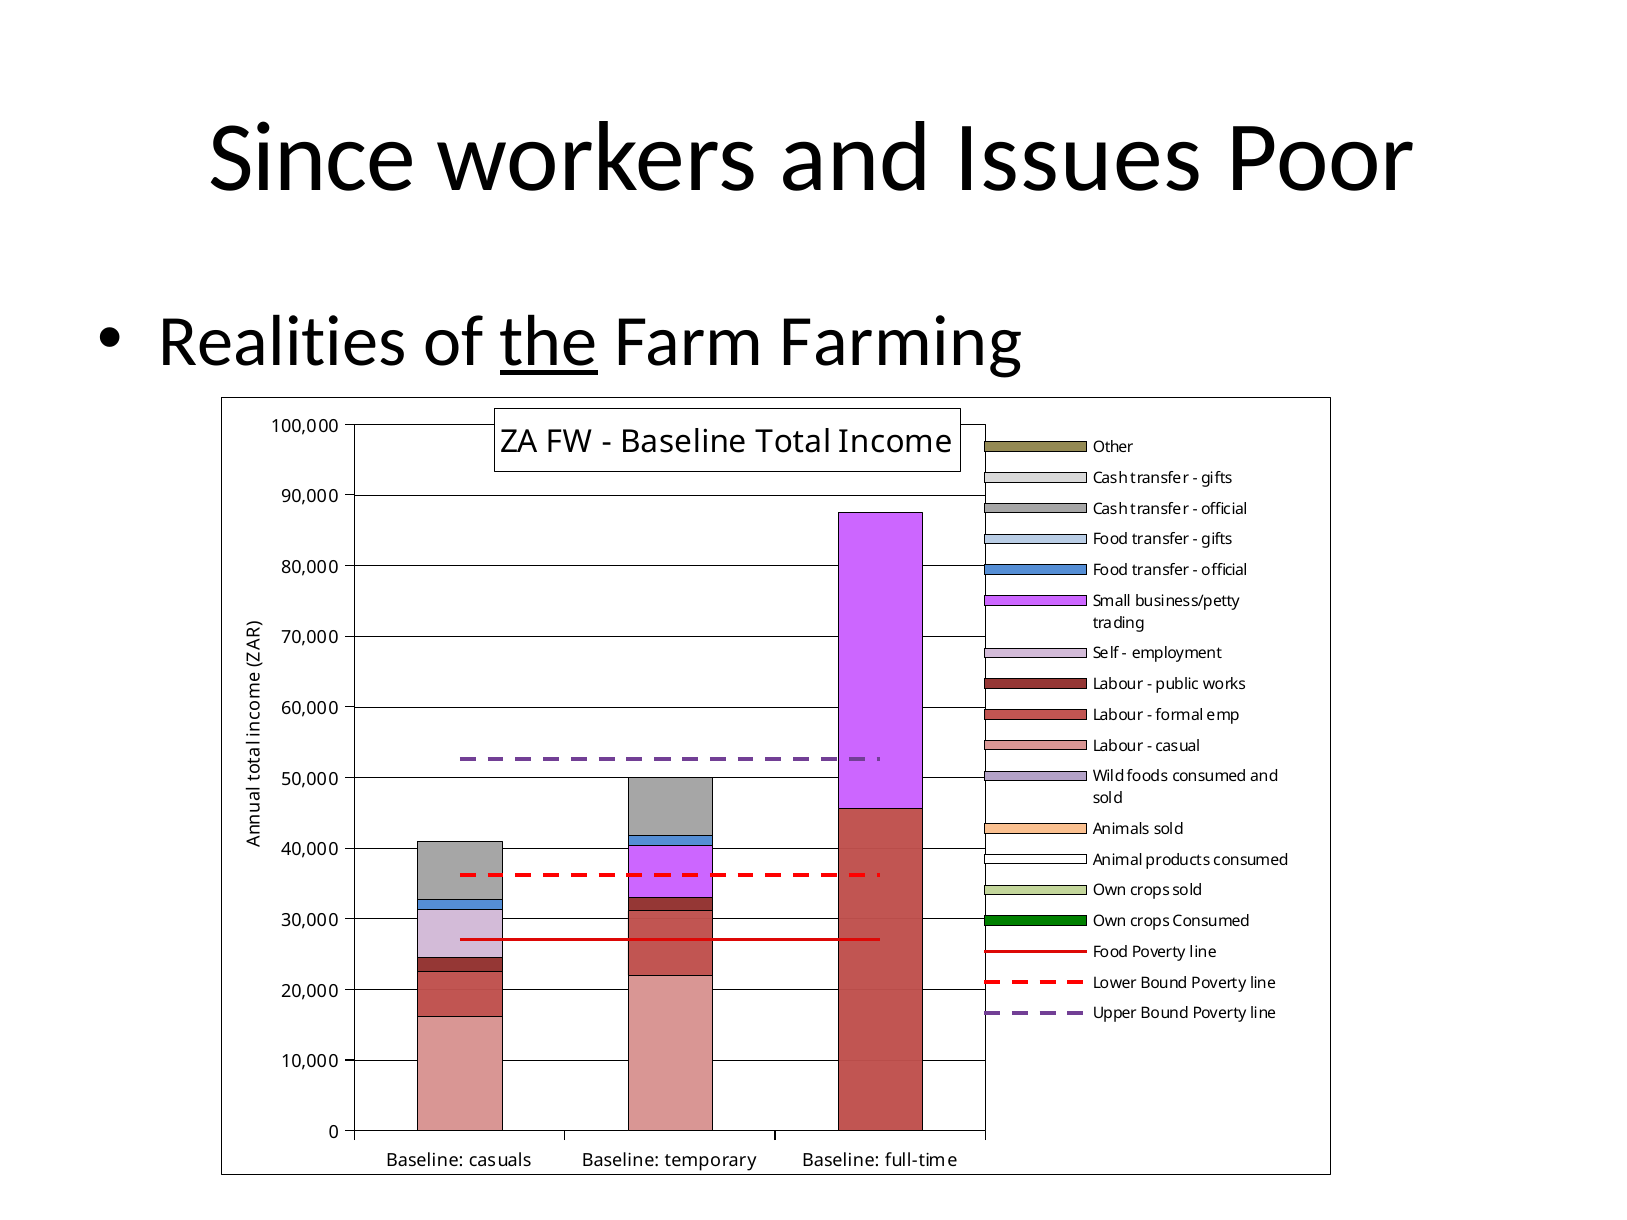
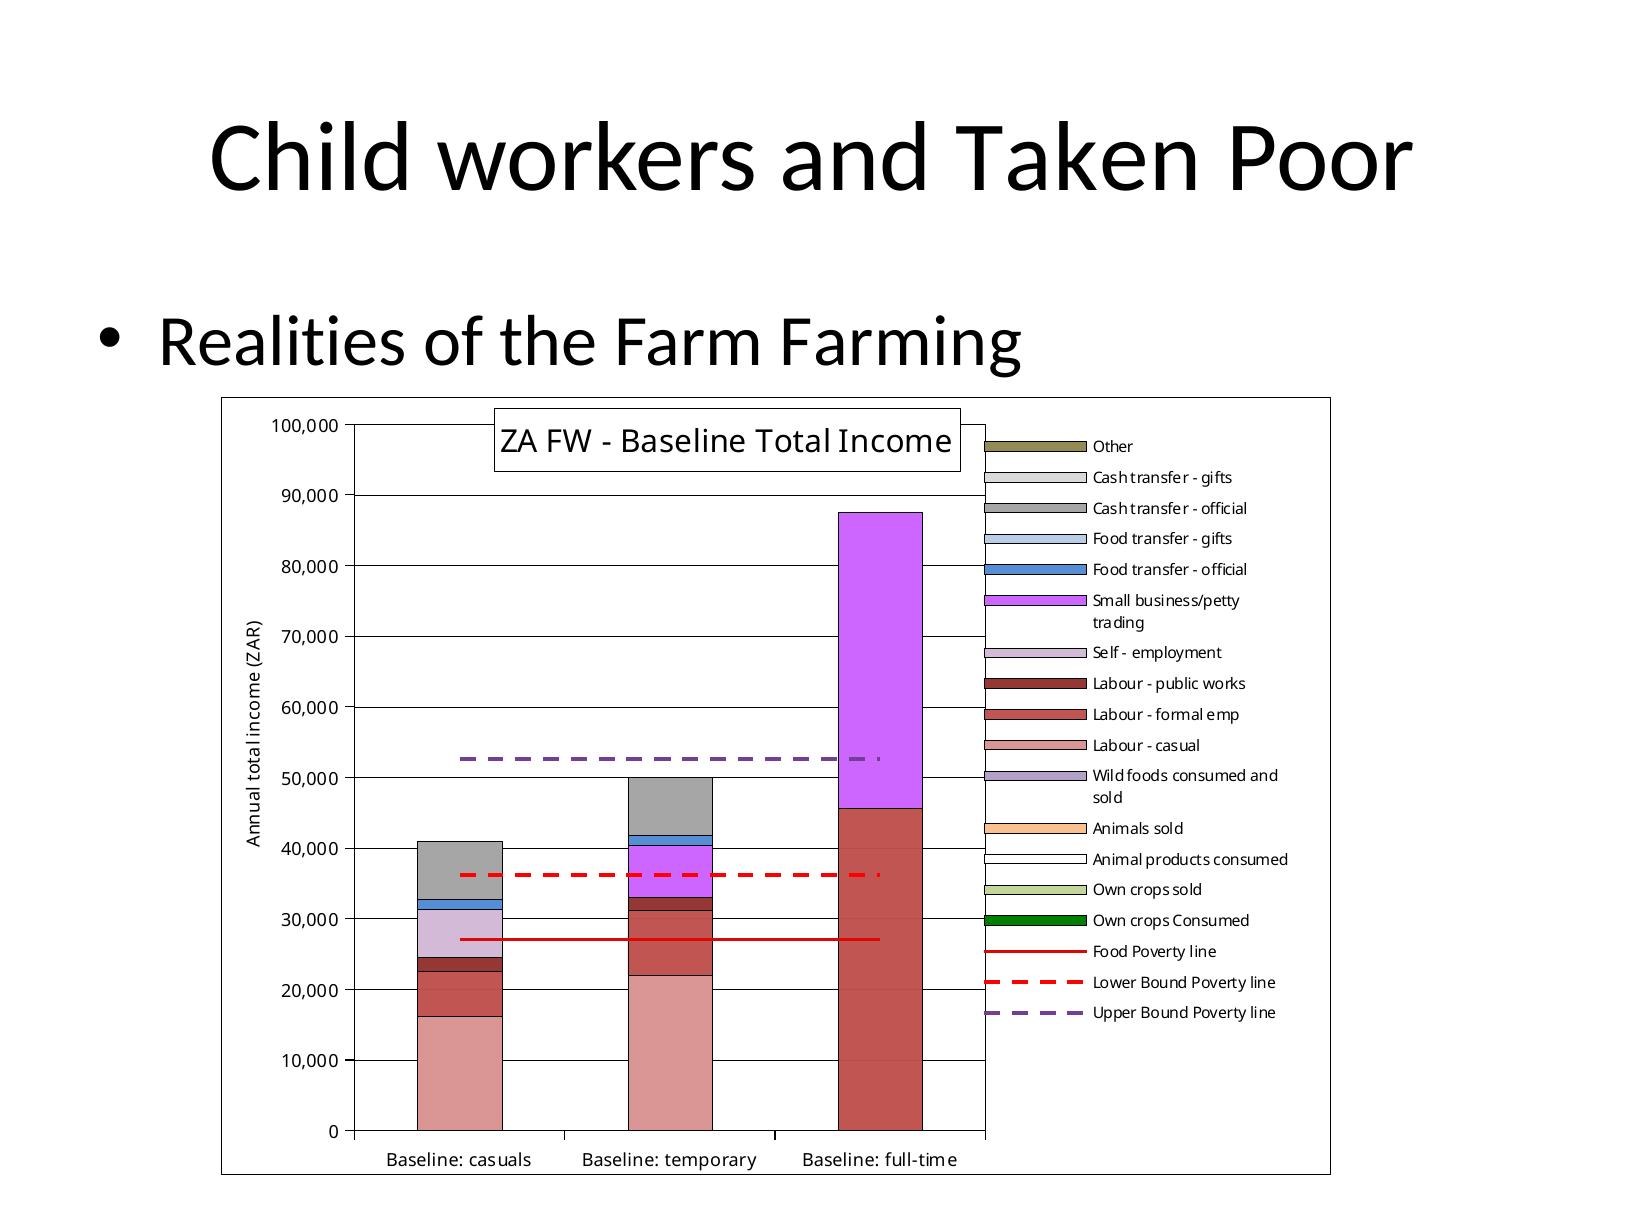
Since: Since -> Child
Issues: Issues -> Taken
the underline: present -> none
